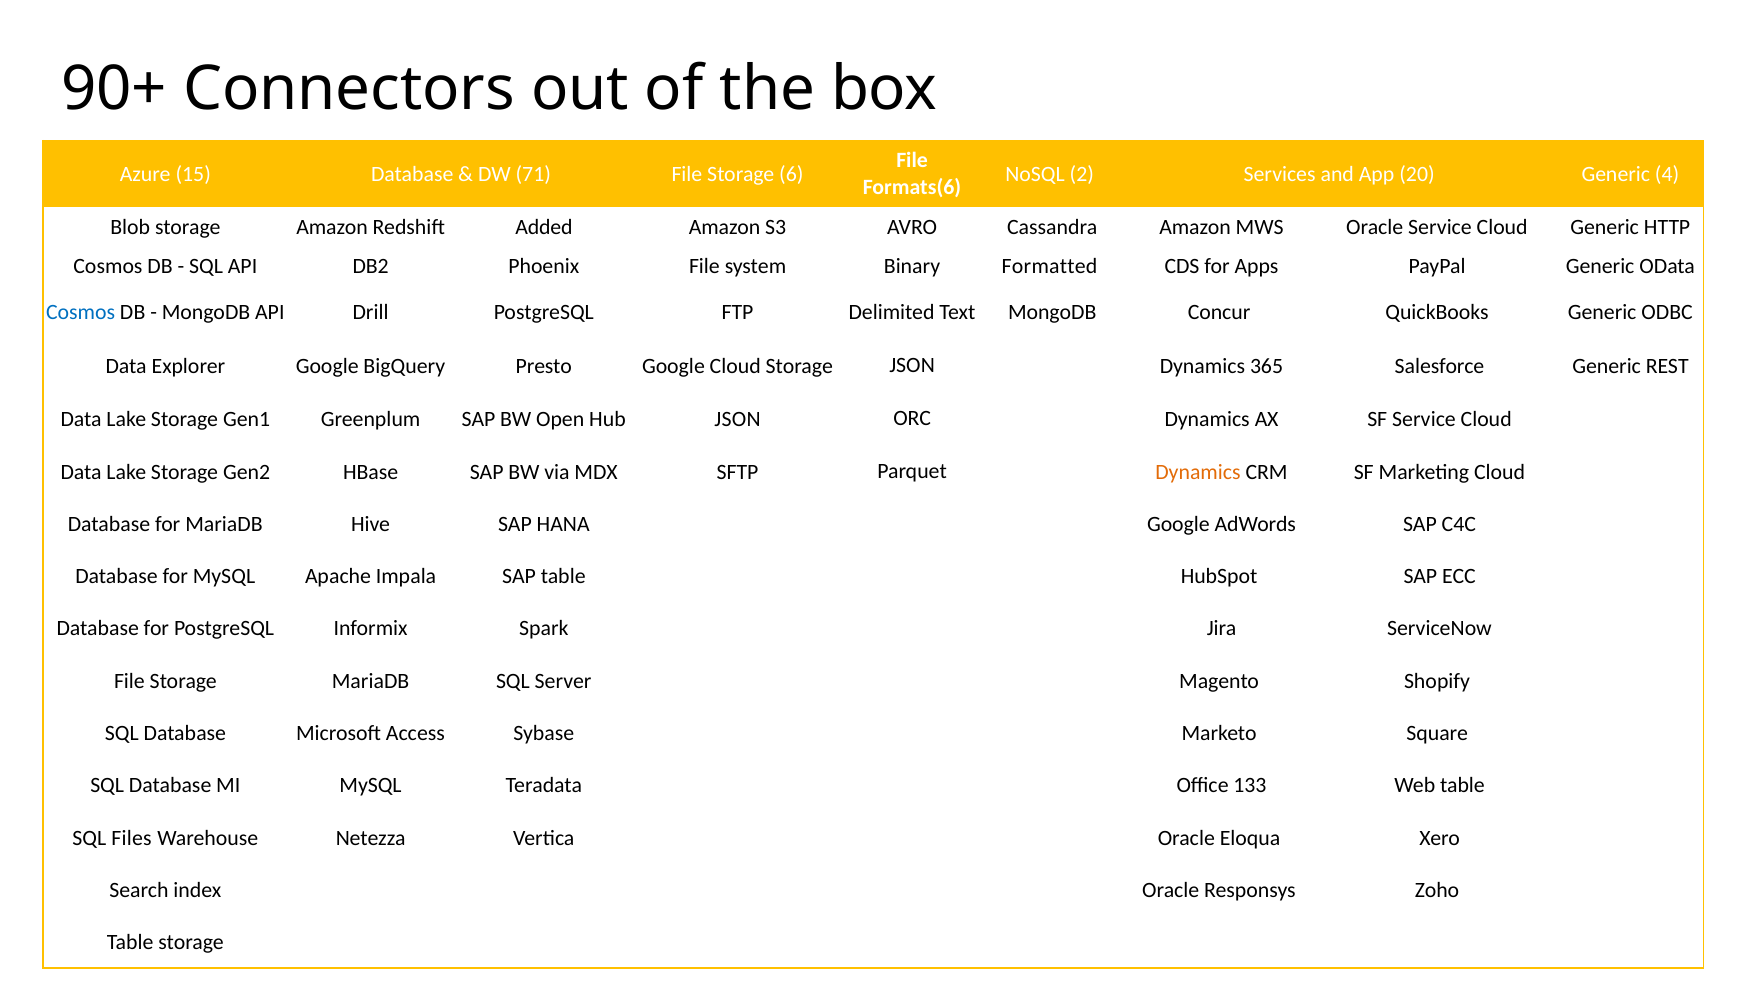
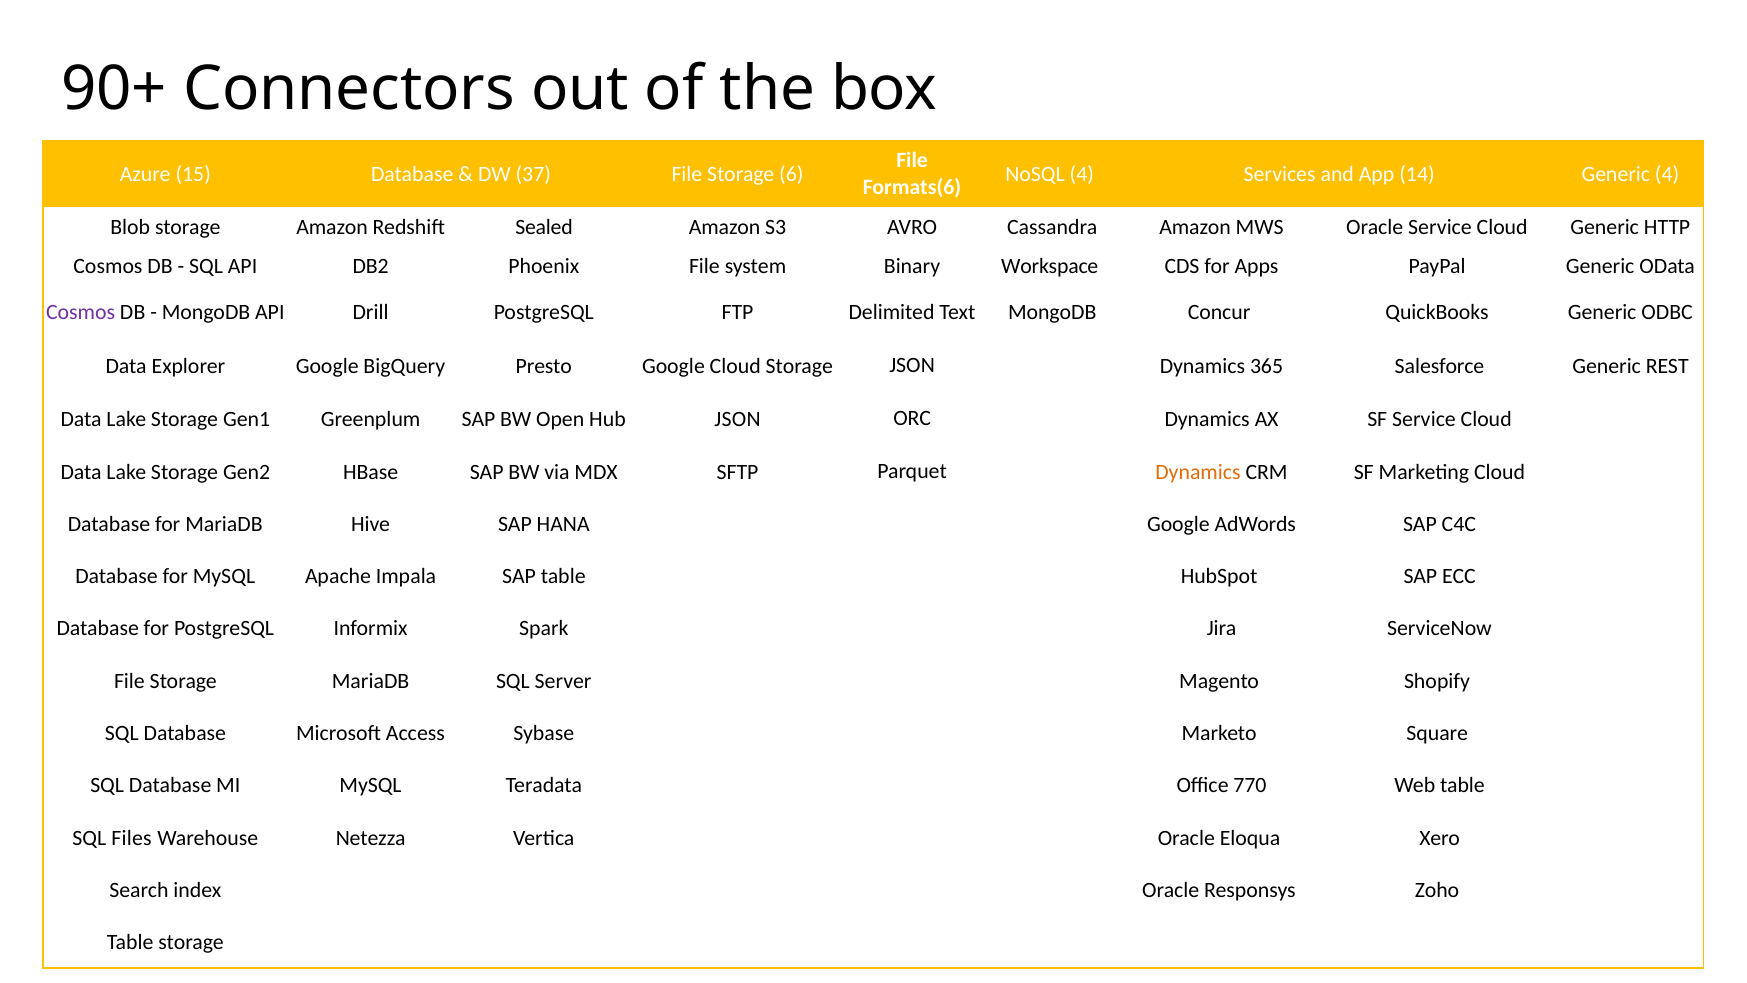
71: 71 -> 37
NoSQL 2: 2 -> 4
20: 20 -> 14
Added: Added -> Sealed
Formatted: Formatted -> Workspace
Cosmos at (81, 312) colour: blue -> purple
133: 133 -> 770
